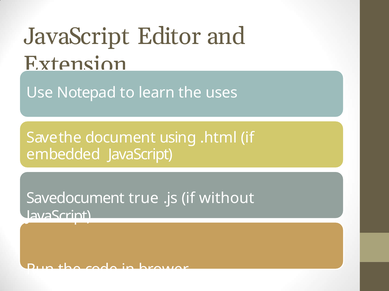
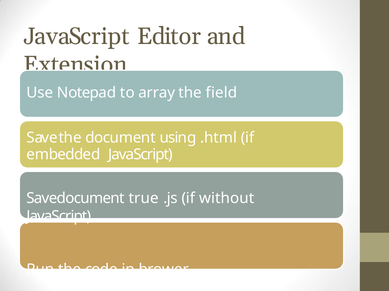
learn: learn -> array
uses: uses -> field
